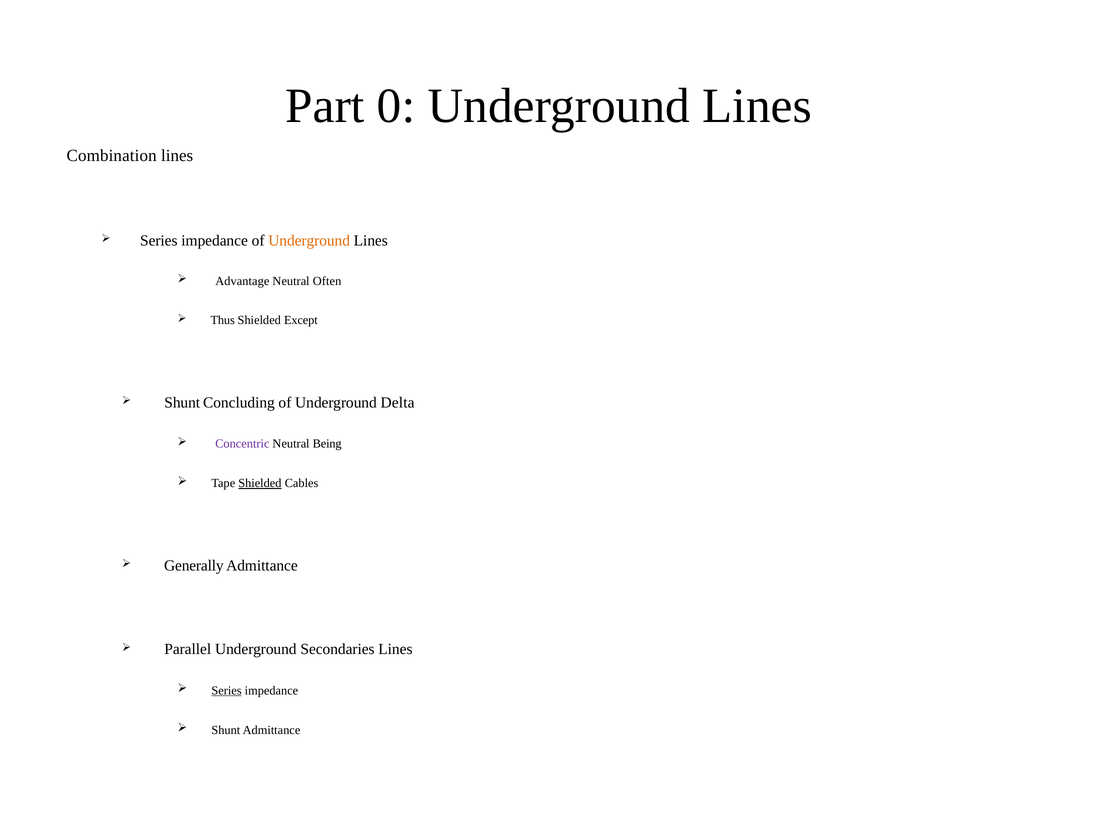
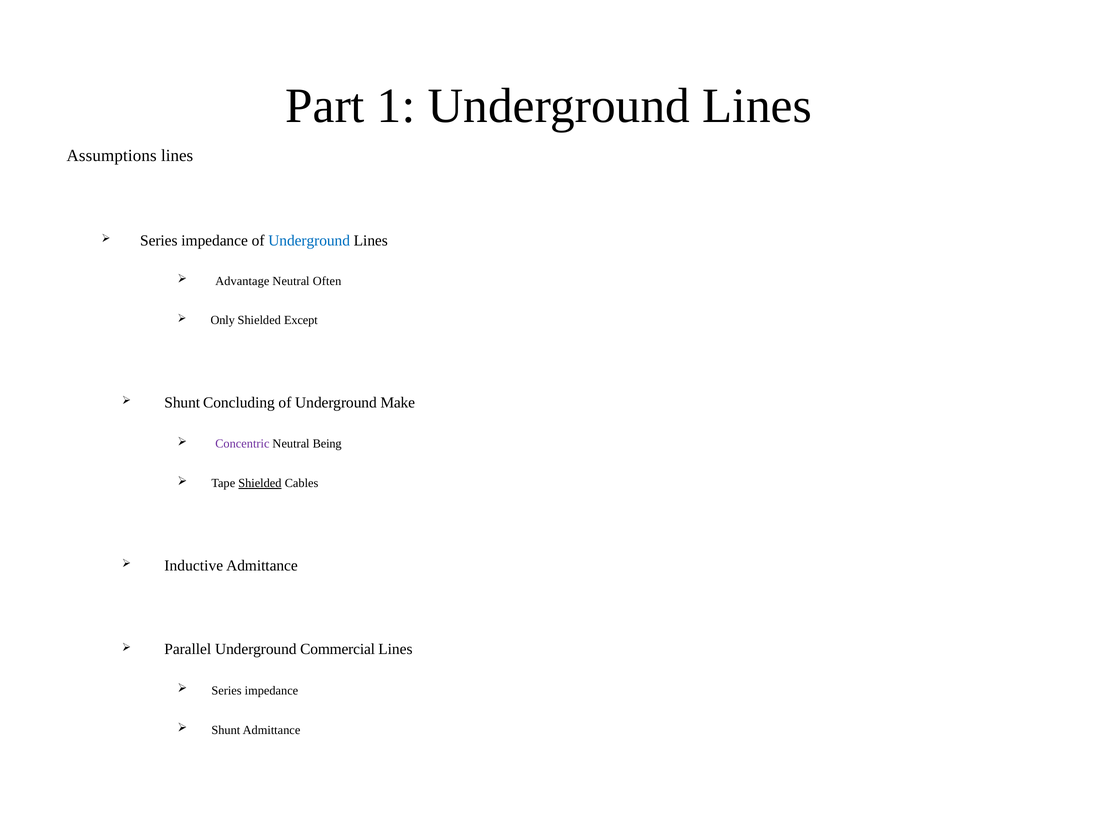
0: 0 -> 1
Combination: Combination -> Assumptions
Underground at (309, 240) colour: orange -> blue
Thus: Thus -> Only
Delta: Delta -> Make
Generally: Generally -> Inductive
Secondaries: Secondaries -> Commercial
Series at (227, 690) underline: present -> none
